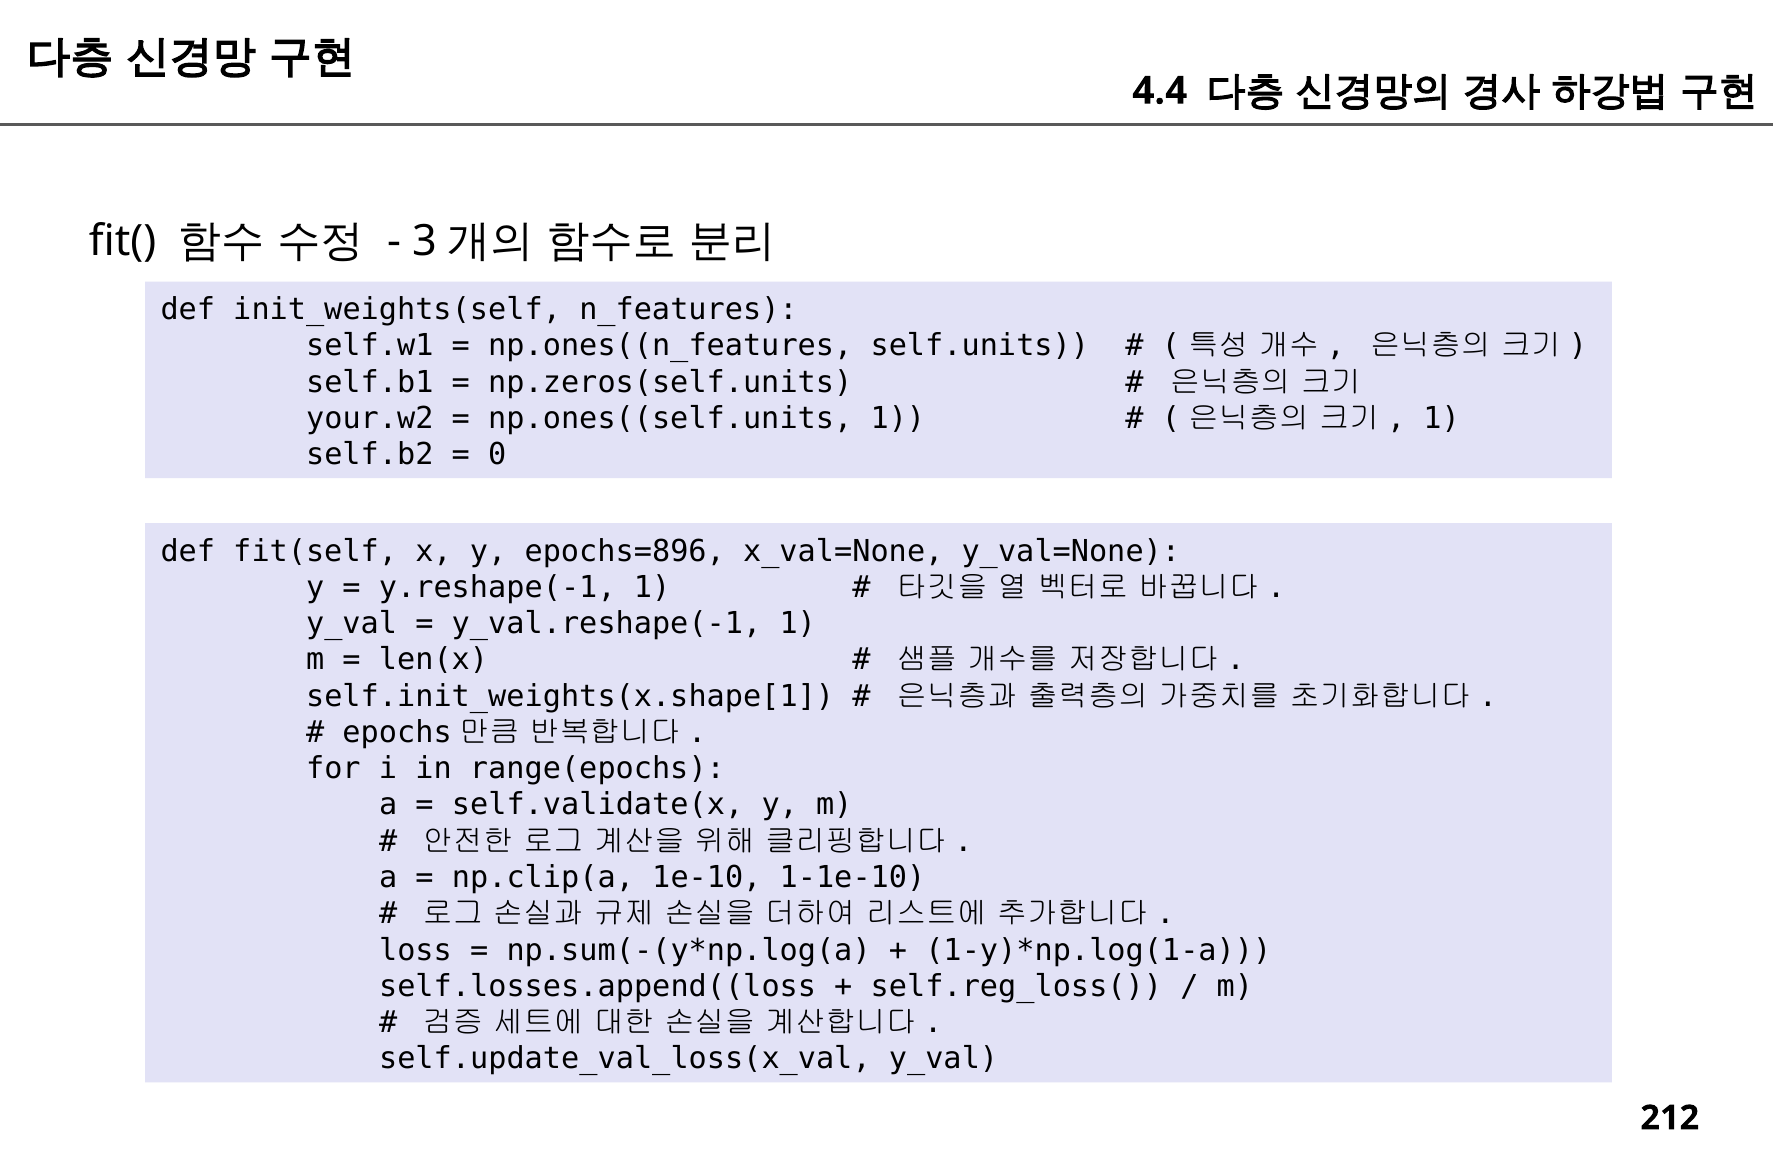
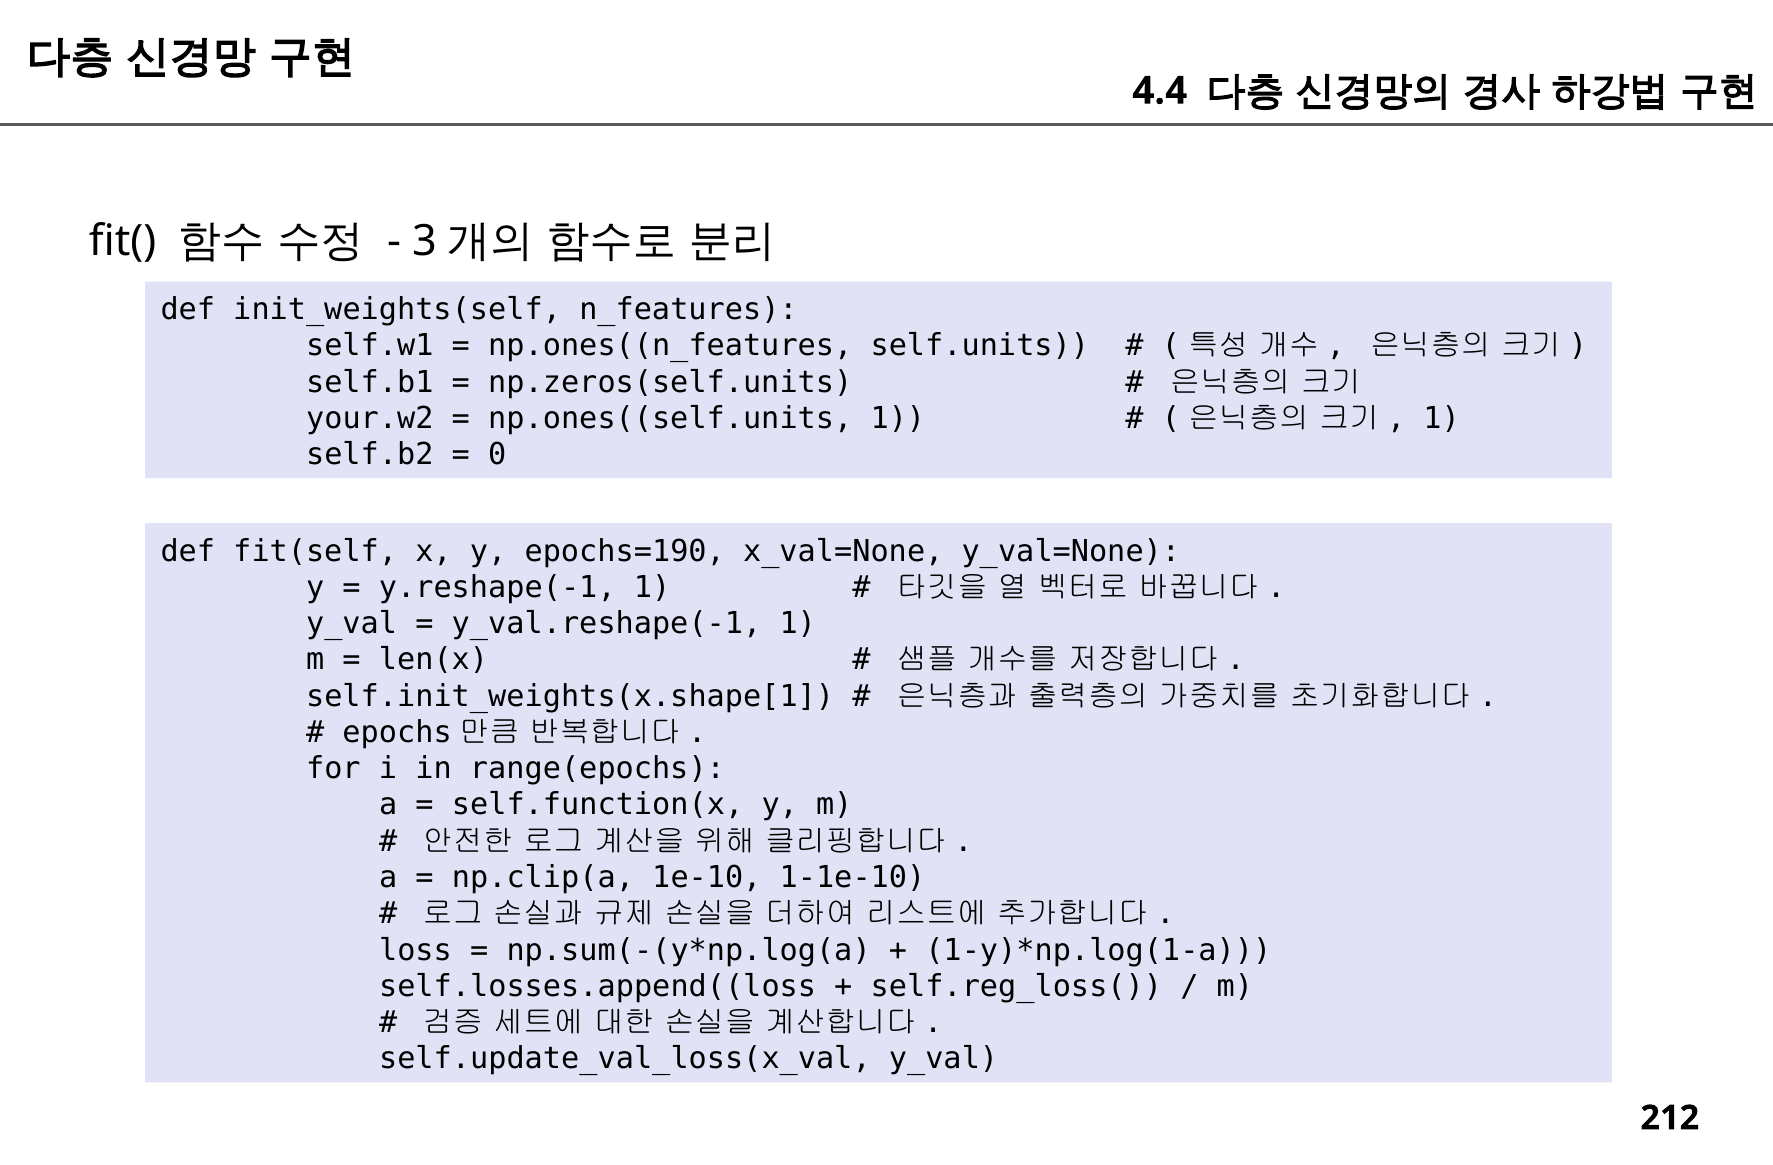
epochs=896: epochs=896 -> epochs=190
self.validate(x: self.validate(x -> self.function(x
